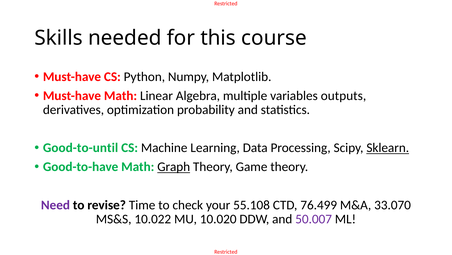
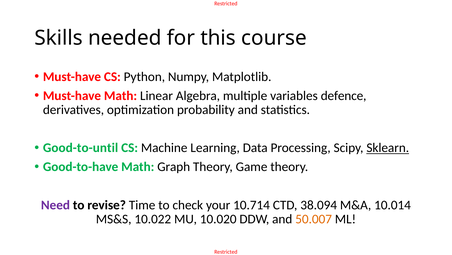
outputs: outputs -> defence
Graph underline: present -> none
55.108: 55.108 -> 10.714
76.499: 76.499 -> 38.094
33.070: 33.070 -> 10.014
50.007 colour: purple -> orange
